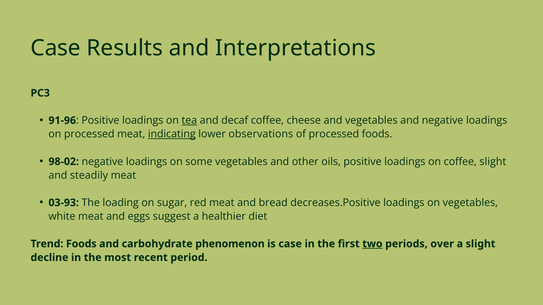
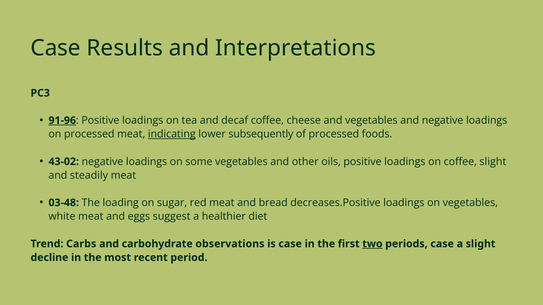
91-96 underline: none -> present
tea underline: present -> none
observations: observations -> subsequently
98-02: 98-02 -> 43-02
03-93: 03-93 -> 03-48
Trend Foods: Foods -> Carbs
phenomenon: phenomenon -> observations
periods over: over -> case
